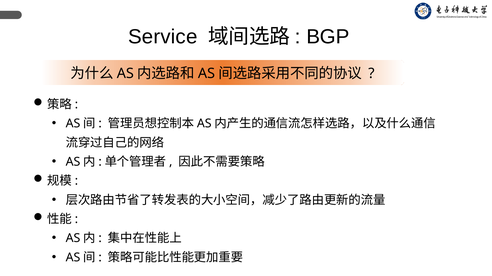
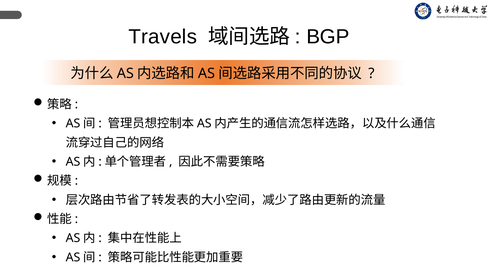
Service: Service -> Travels
